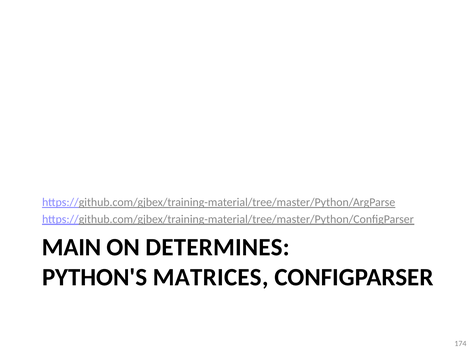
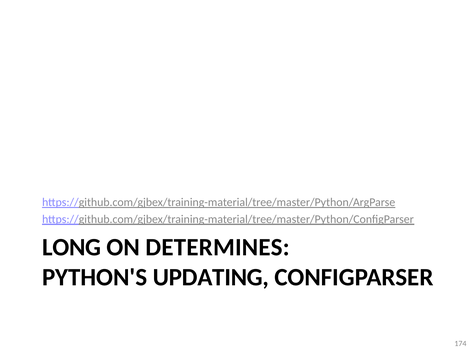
MAIN: MAIN -> LONG
MATRICES: MATRICES -> UPDATING
